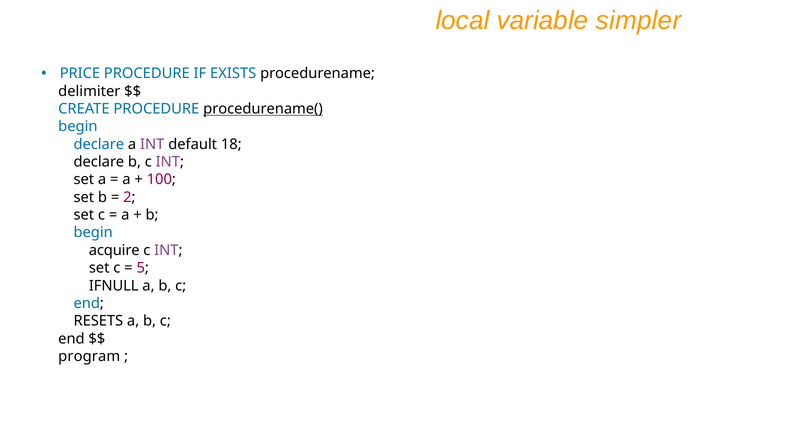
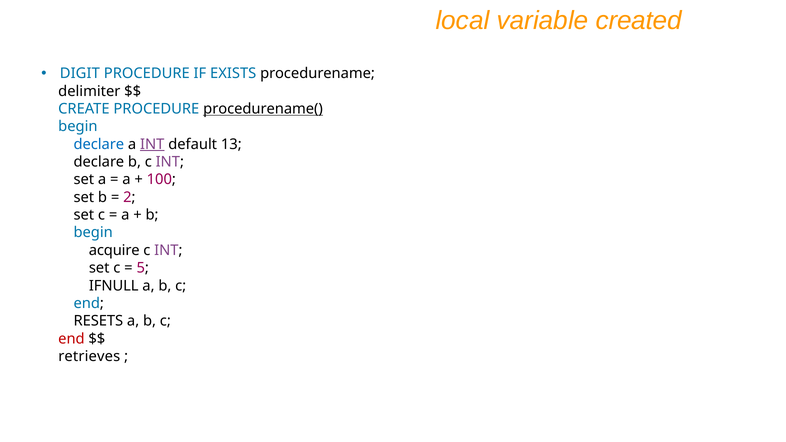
simpler: simpler -> created
PRICE: PRICE -> DIGIT
INT at (152, 144) underline: none -> present
18: 18 -> 13
end at (71, 339) colour: black -> red
program: program -> retrieves
